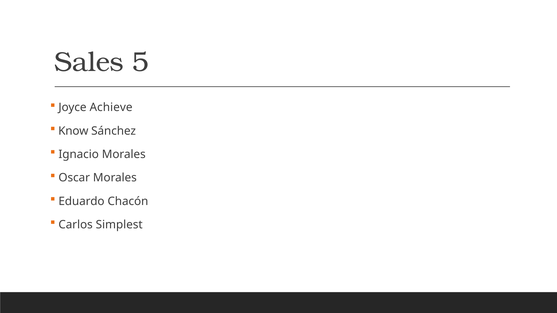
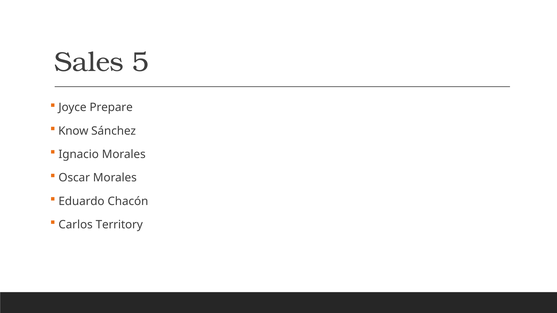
Achieve: Achieve -> Prepare
Simplest: Simplest -> Territory
